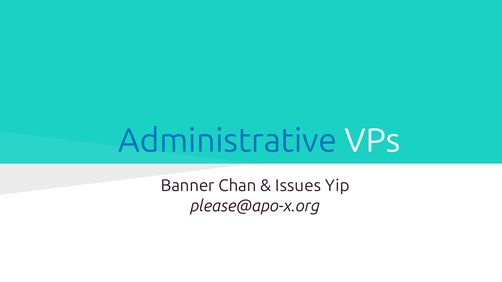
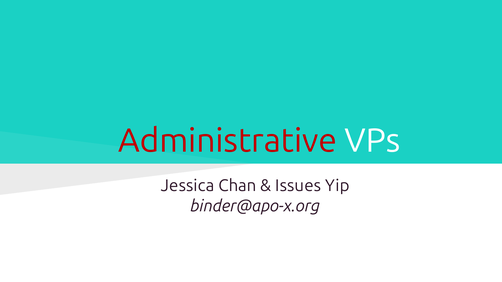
Administrative colour: blue -> red
Banner: Banner -> Jessica
please@apo-x.org: please@apo-x.org -> binder@apo-x.org
